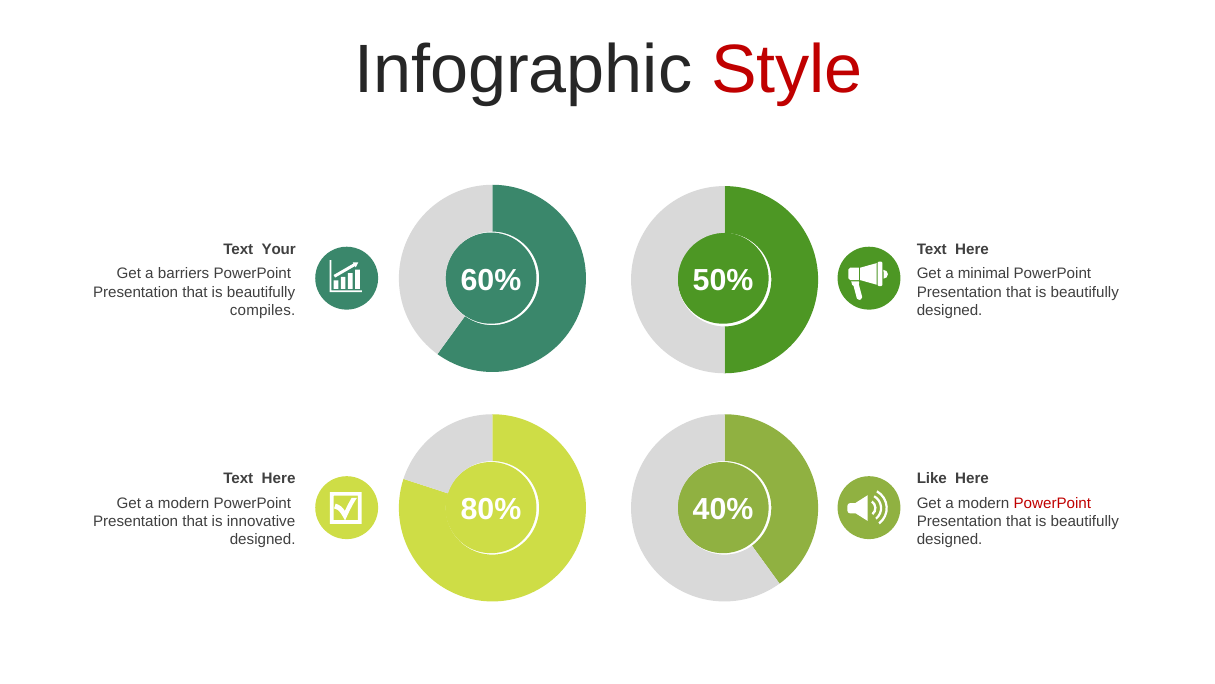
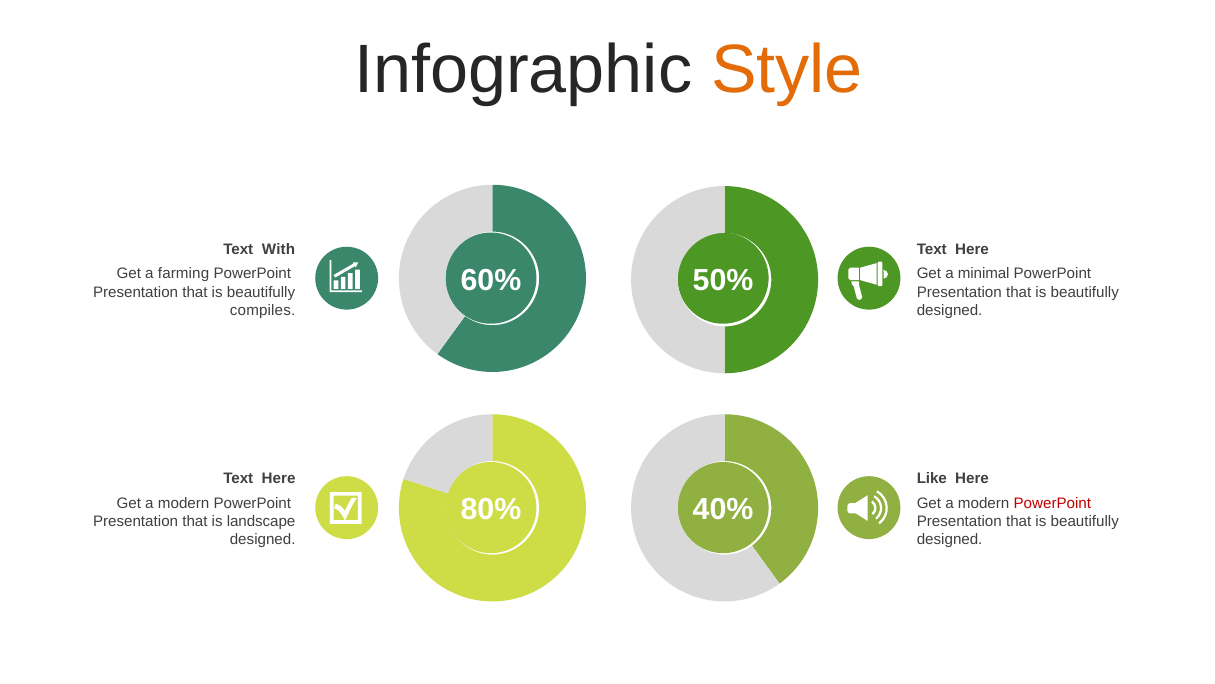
Style colour: red -> orange
Your: Your -> With
barriers: barriers -> farming
innovative: innovative -> landscape
